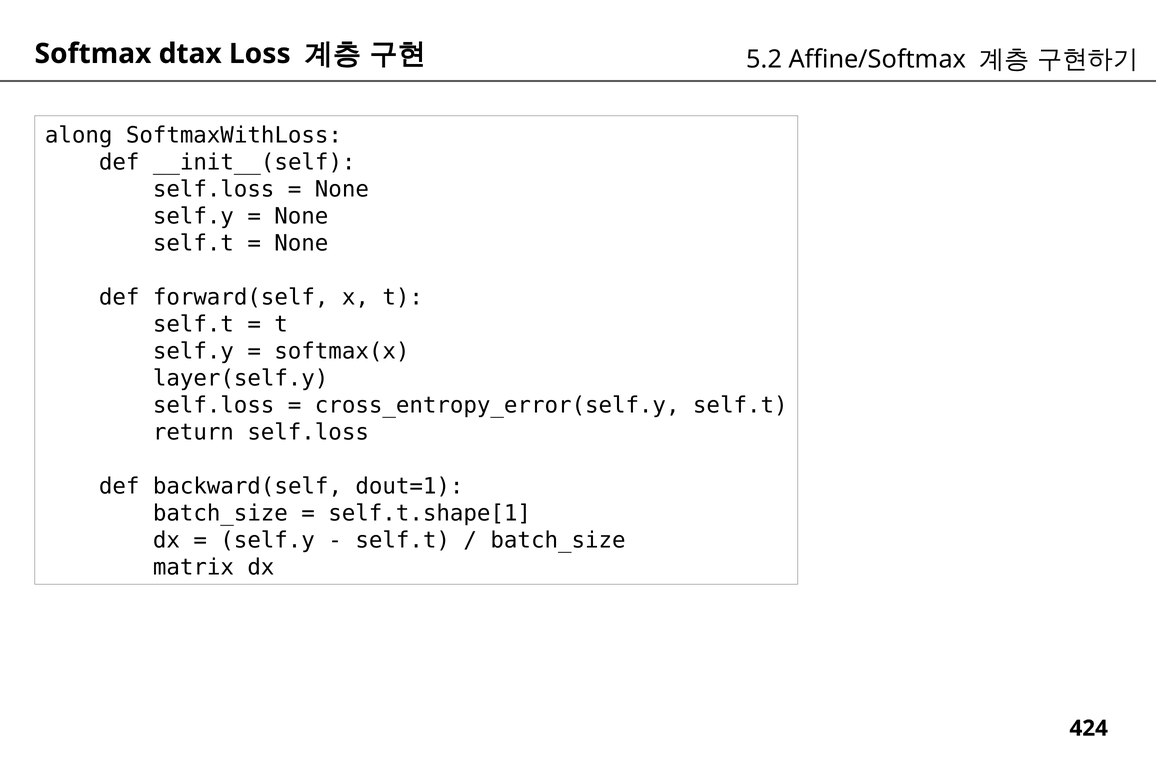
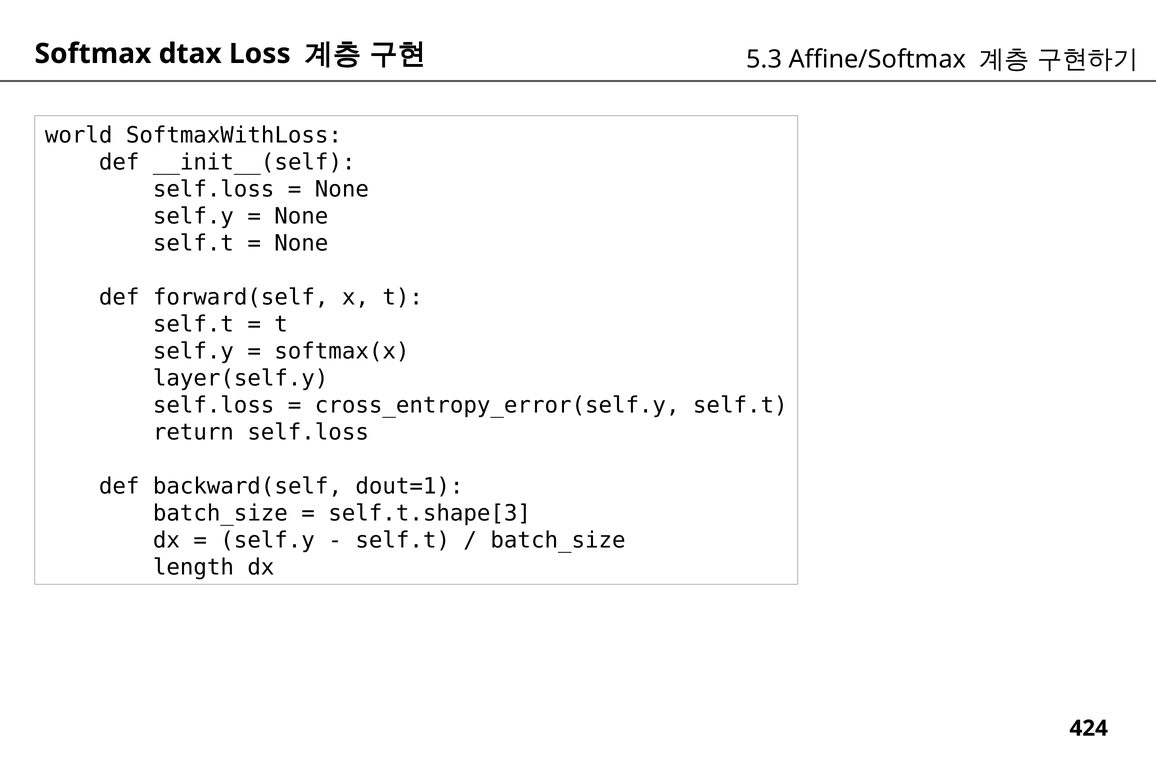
5.2: 5.2 -> 5.3
along: along -> world
self.t.shape[1: self.t.shape[1 -> self.t.shape[3
matrix: matrix -> length
